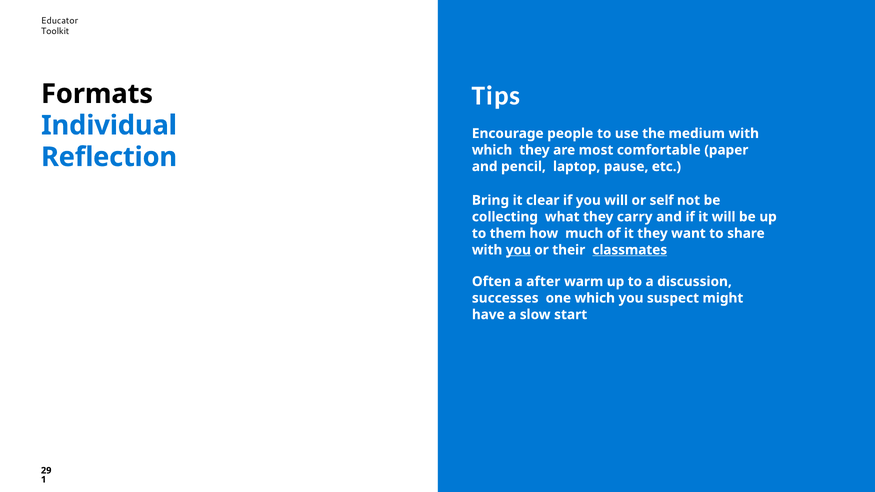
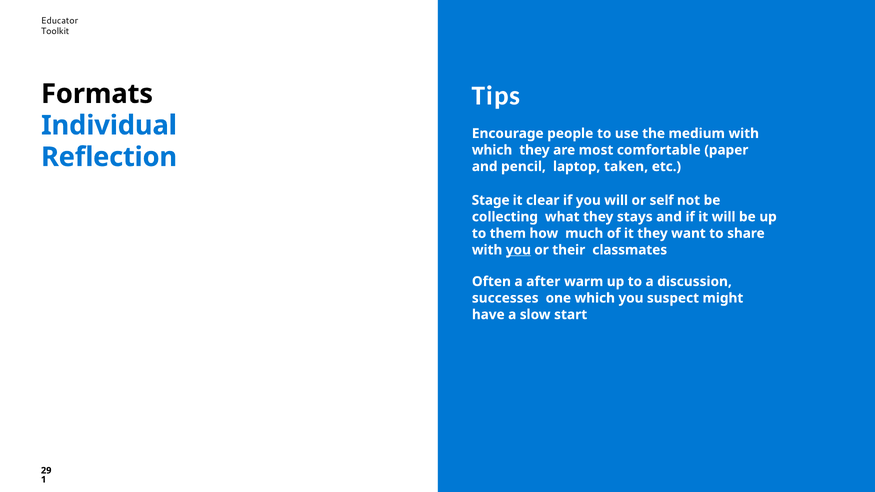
pause: pause -> taken
Bring: Bring -> Stage
carry: carry -> stays
classmates underline: present -> none
